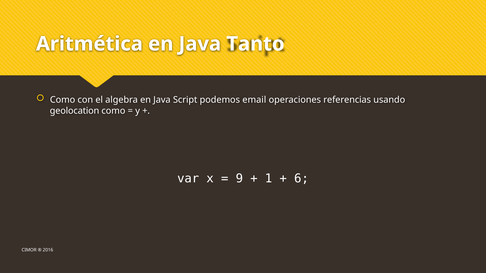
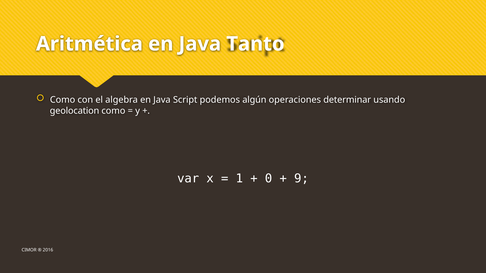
email: email -> algún
referencias: referencias -> determinar
9: 9 -> 1
1: 1 -> 0
6: 6 -> 9
